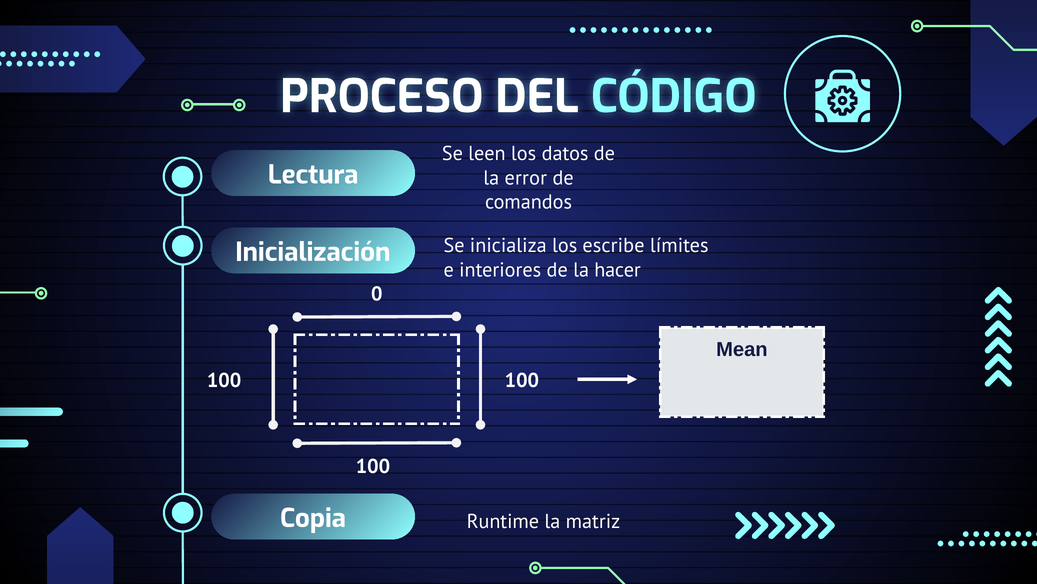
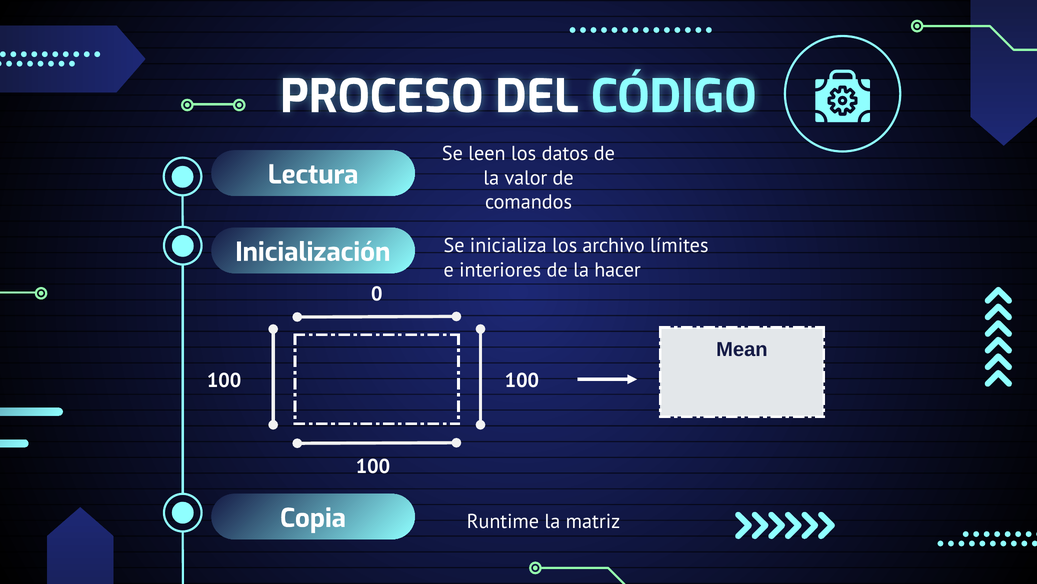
error: error -> valor
escribe: escribe -> archivo
